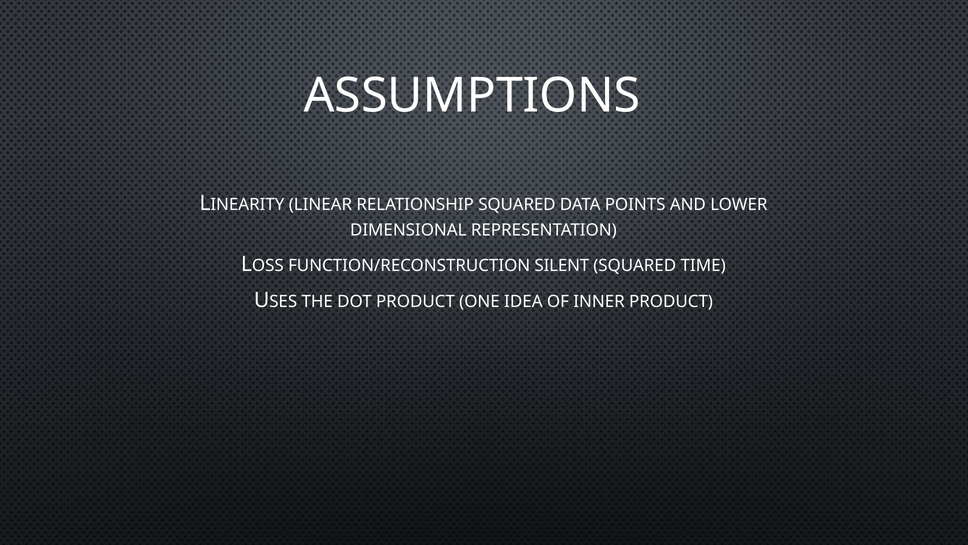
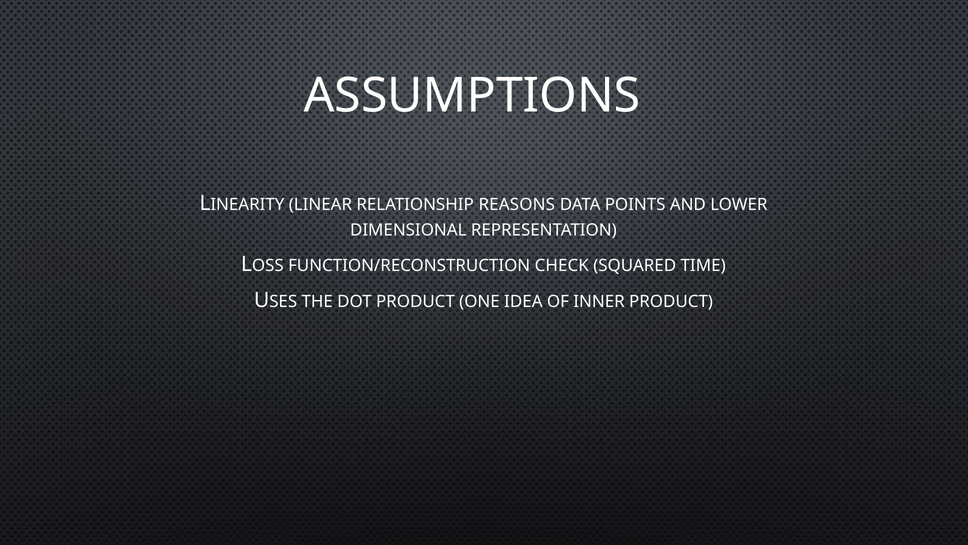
RELATIONSHIP SQUARED: SQUARED -> REASONS
SILENT: SILENT -> CHECK
